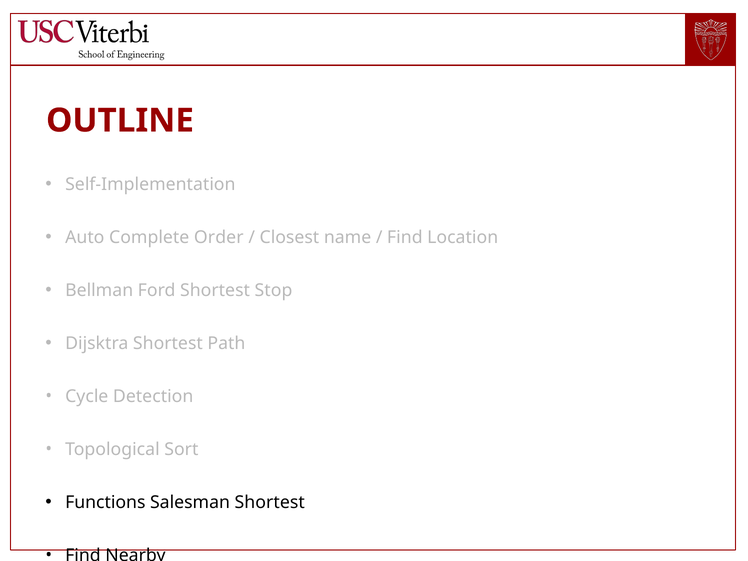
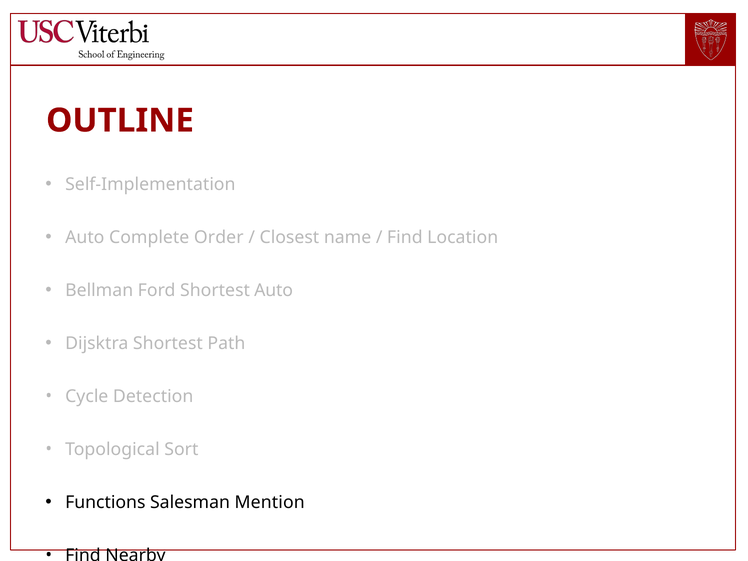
Shortest Stop: Stop -> Auto
Salesman Shortest: Shortest -> Mention
